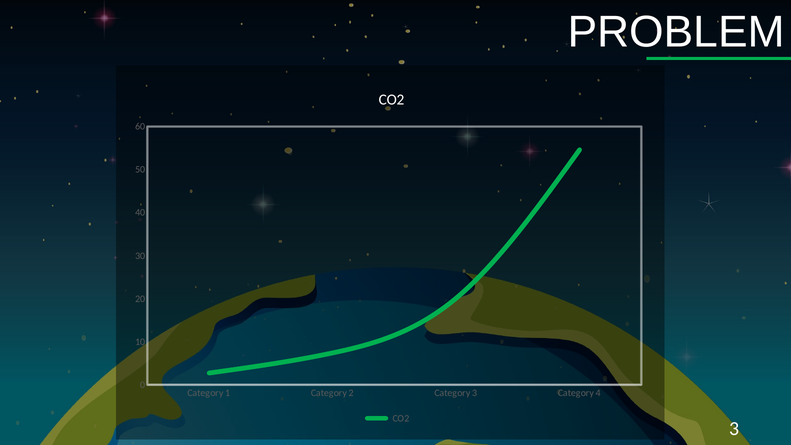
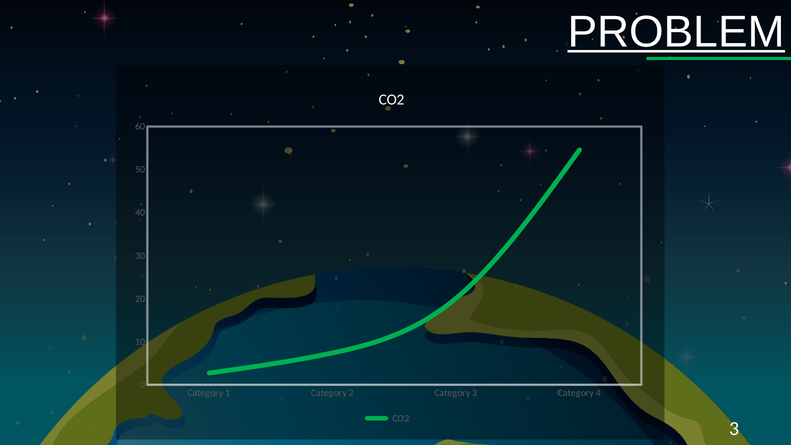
PROBLEM underline: none -> present
